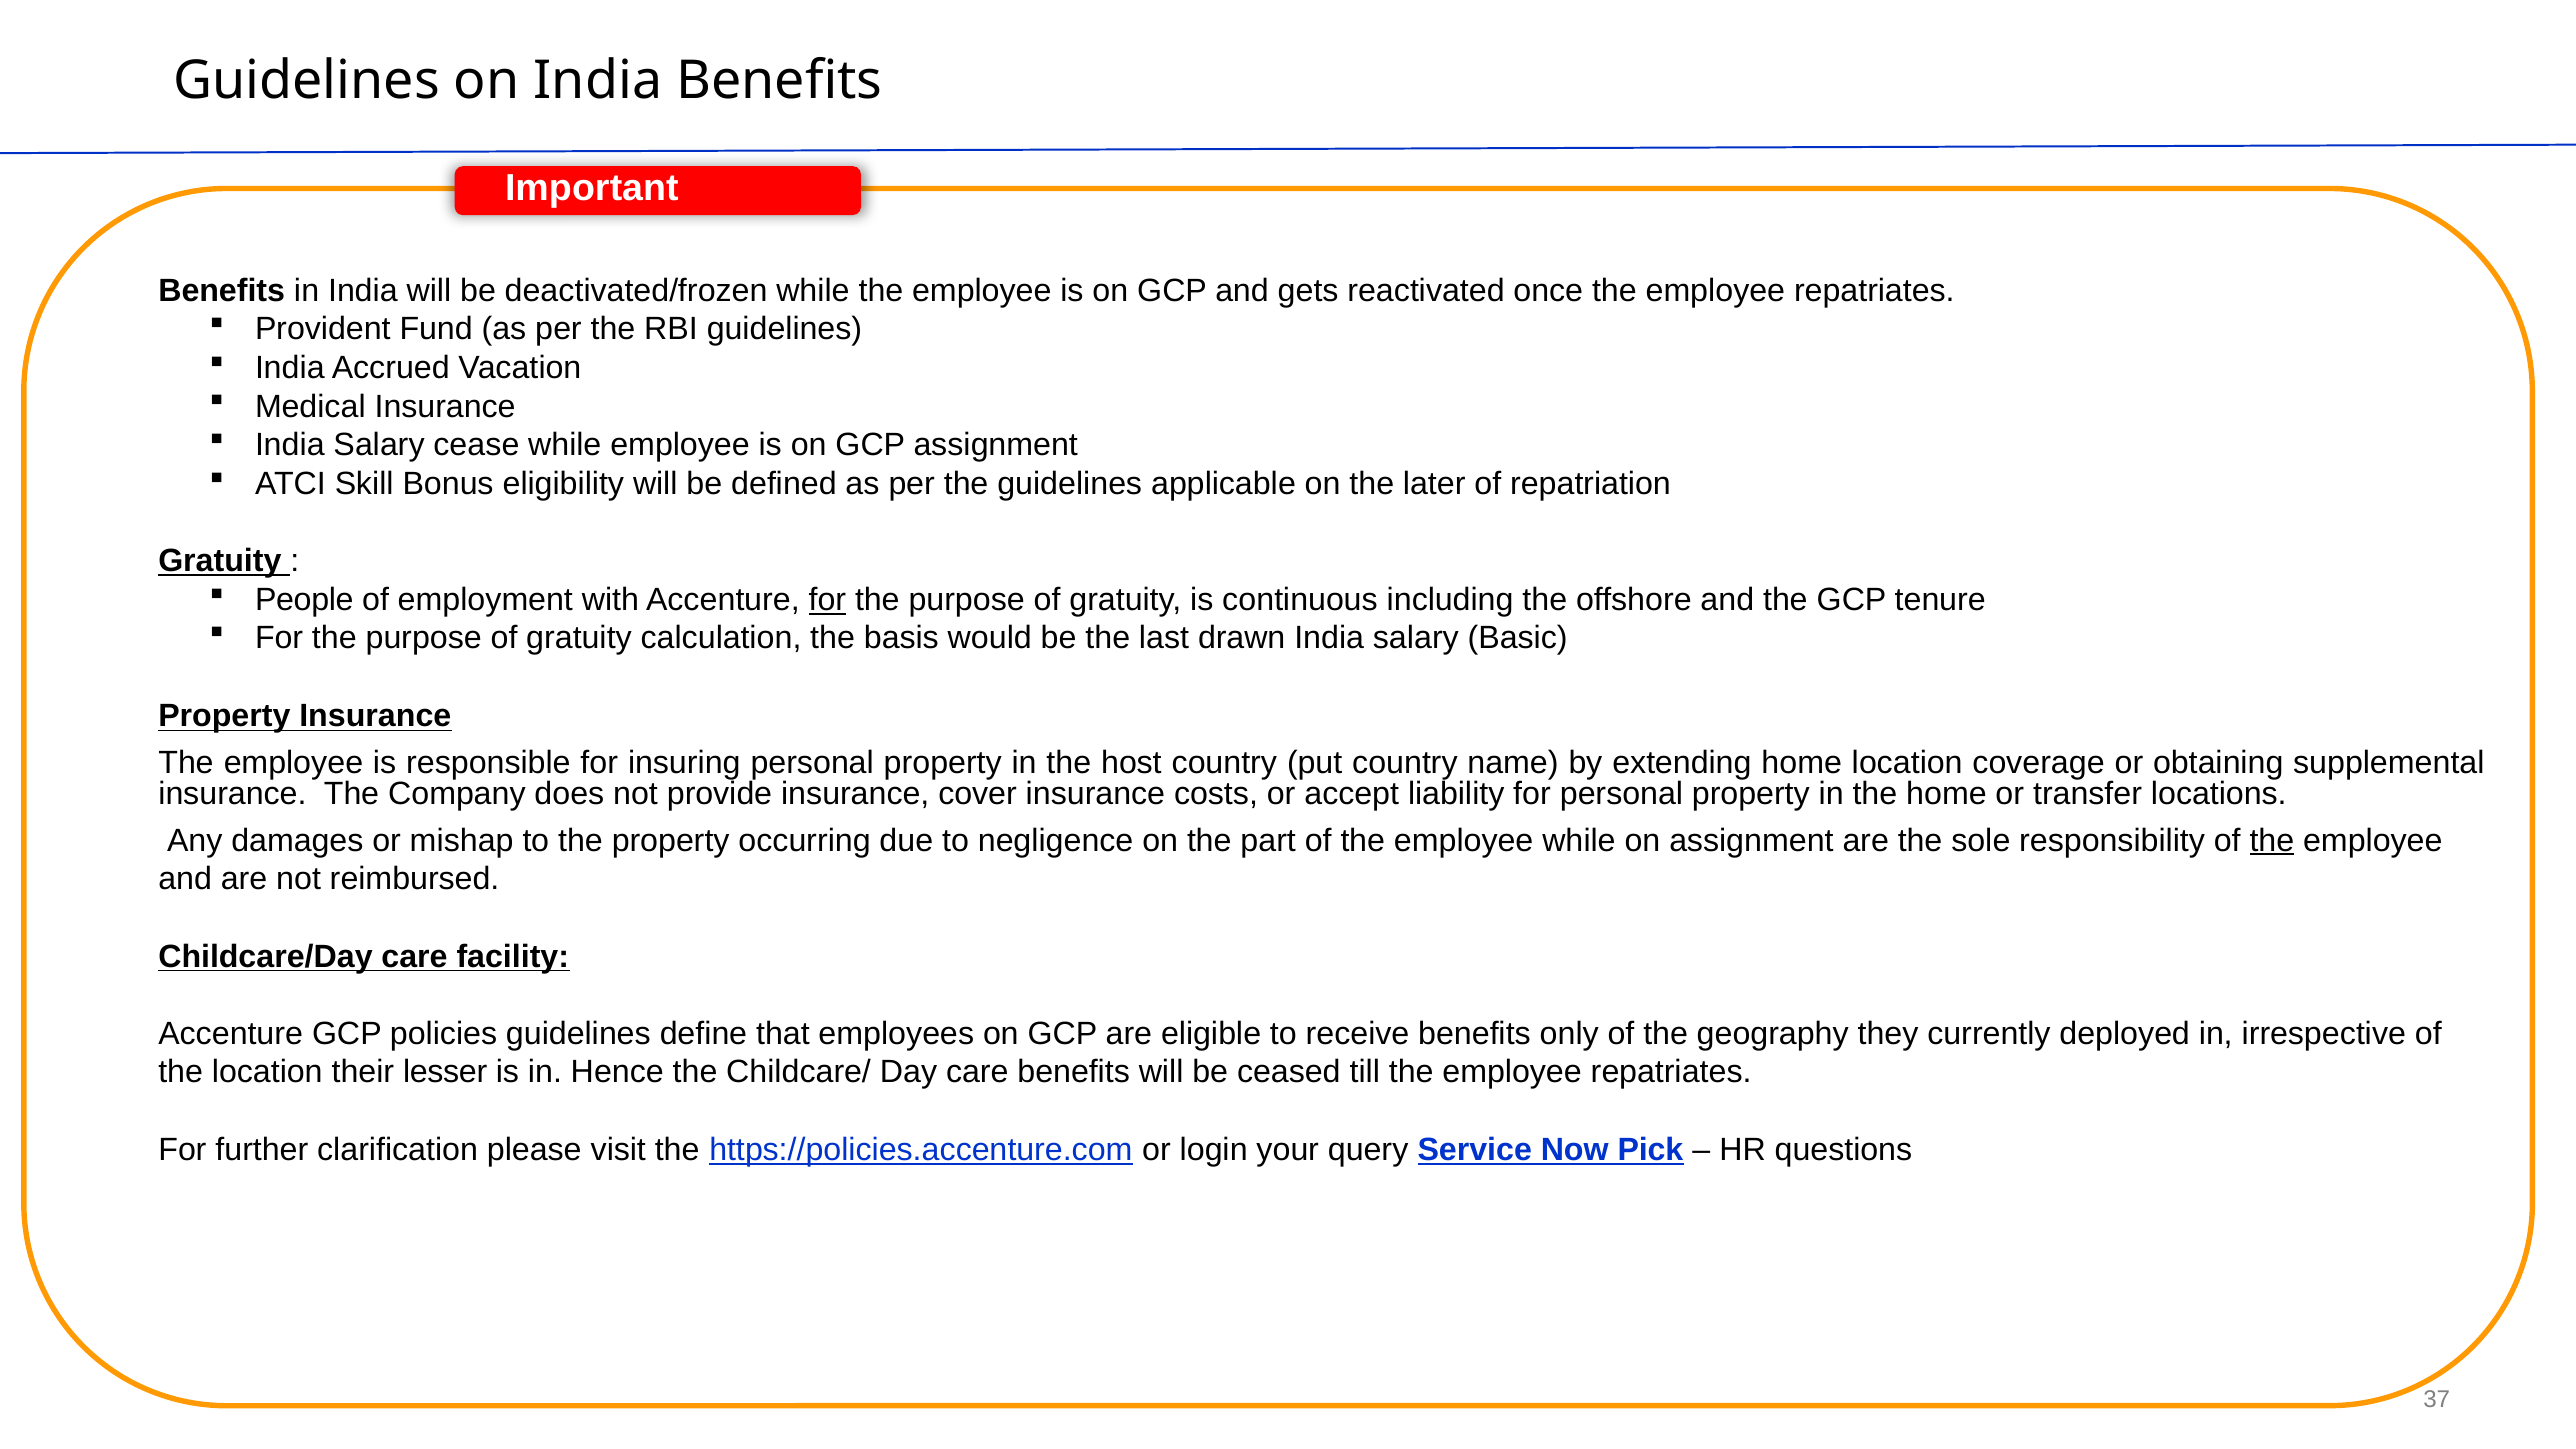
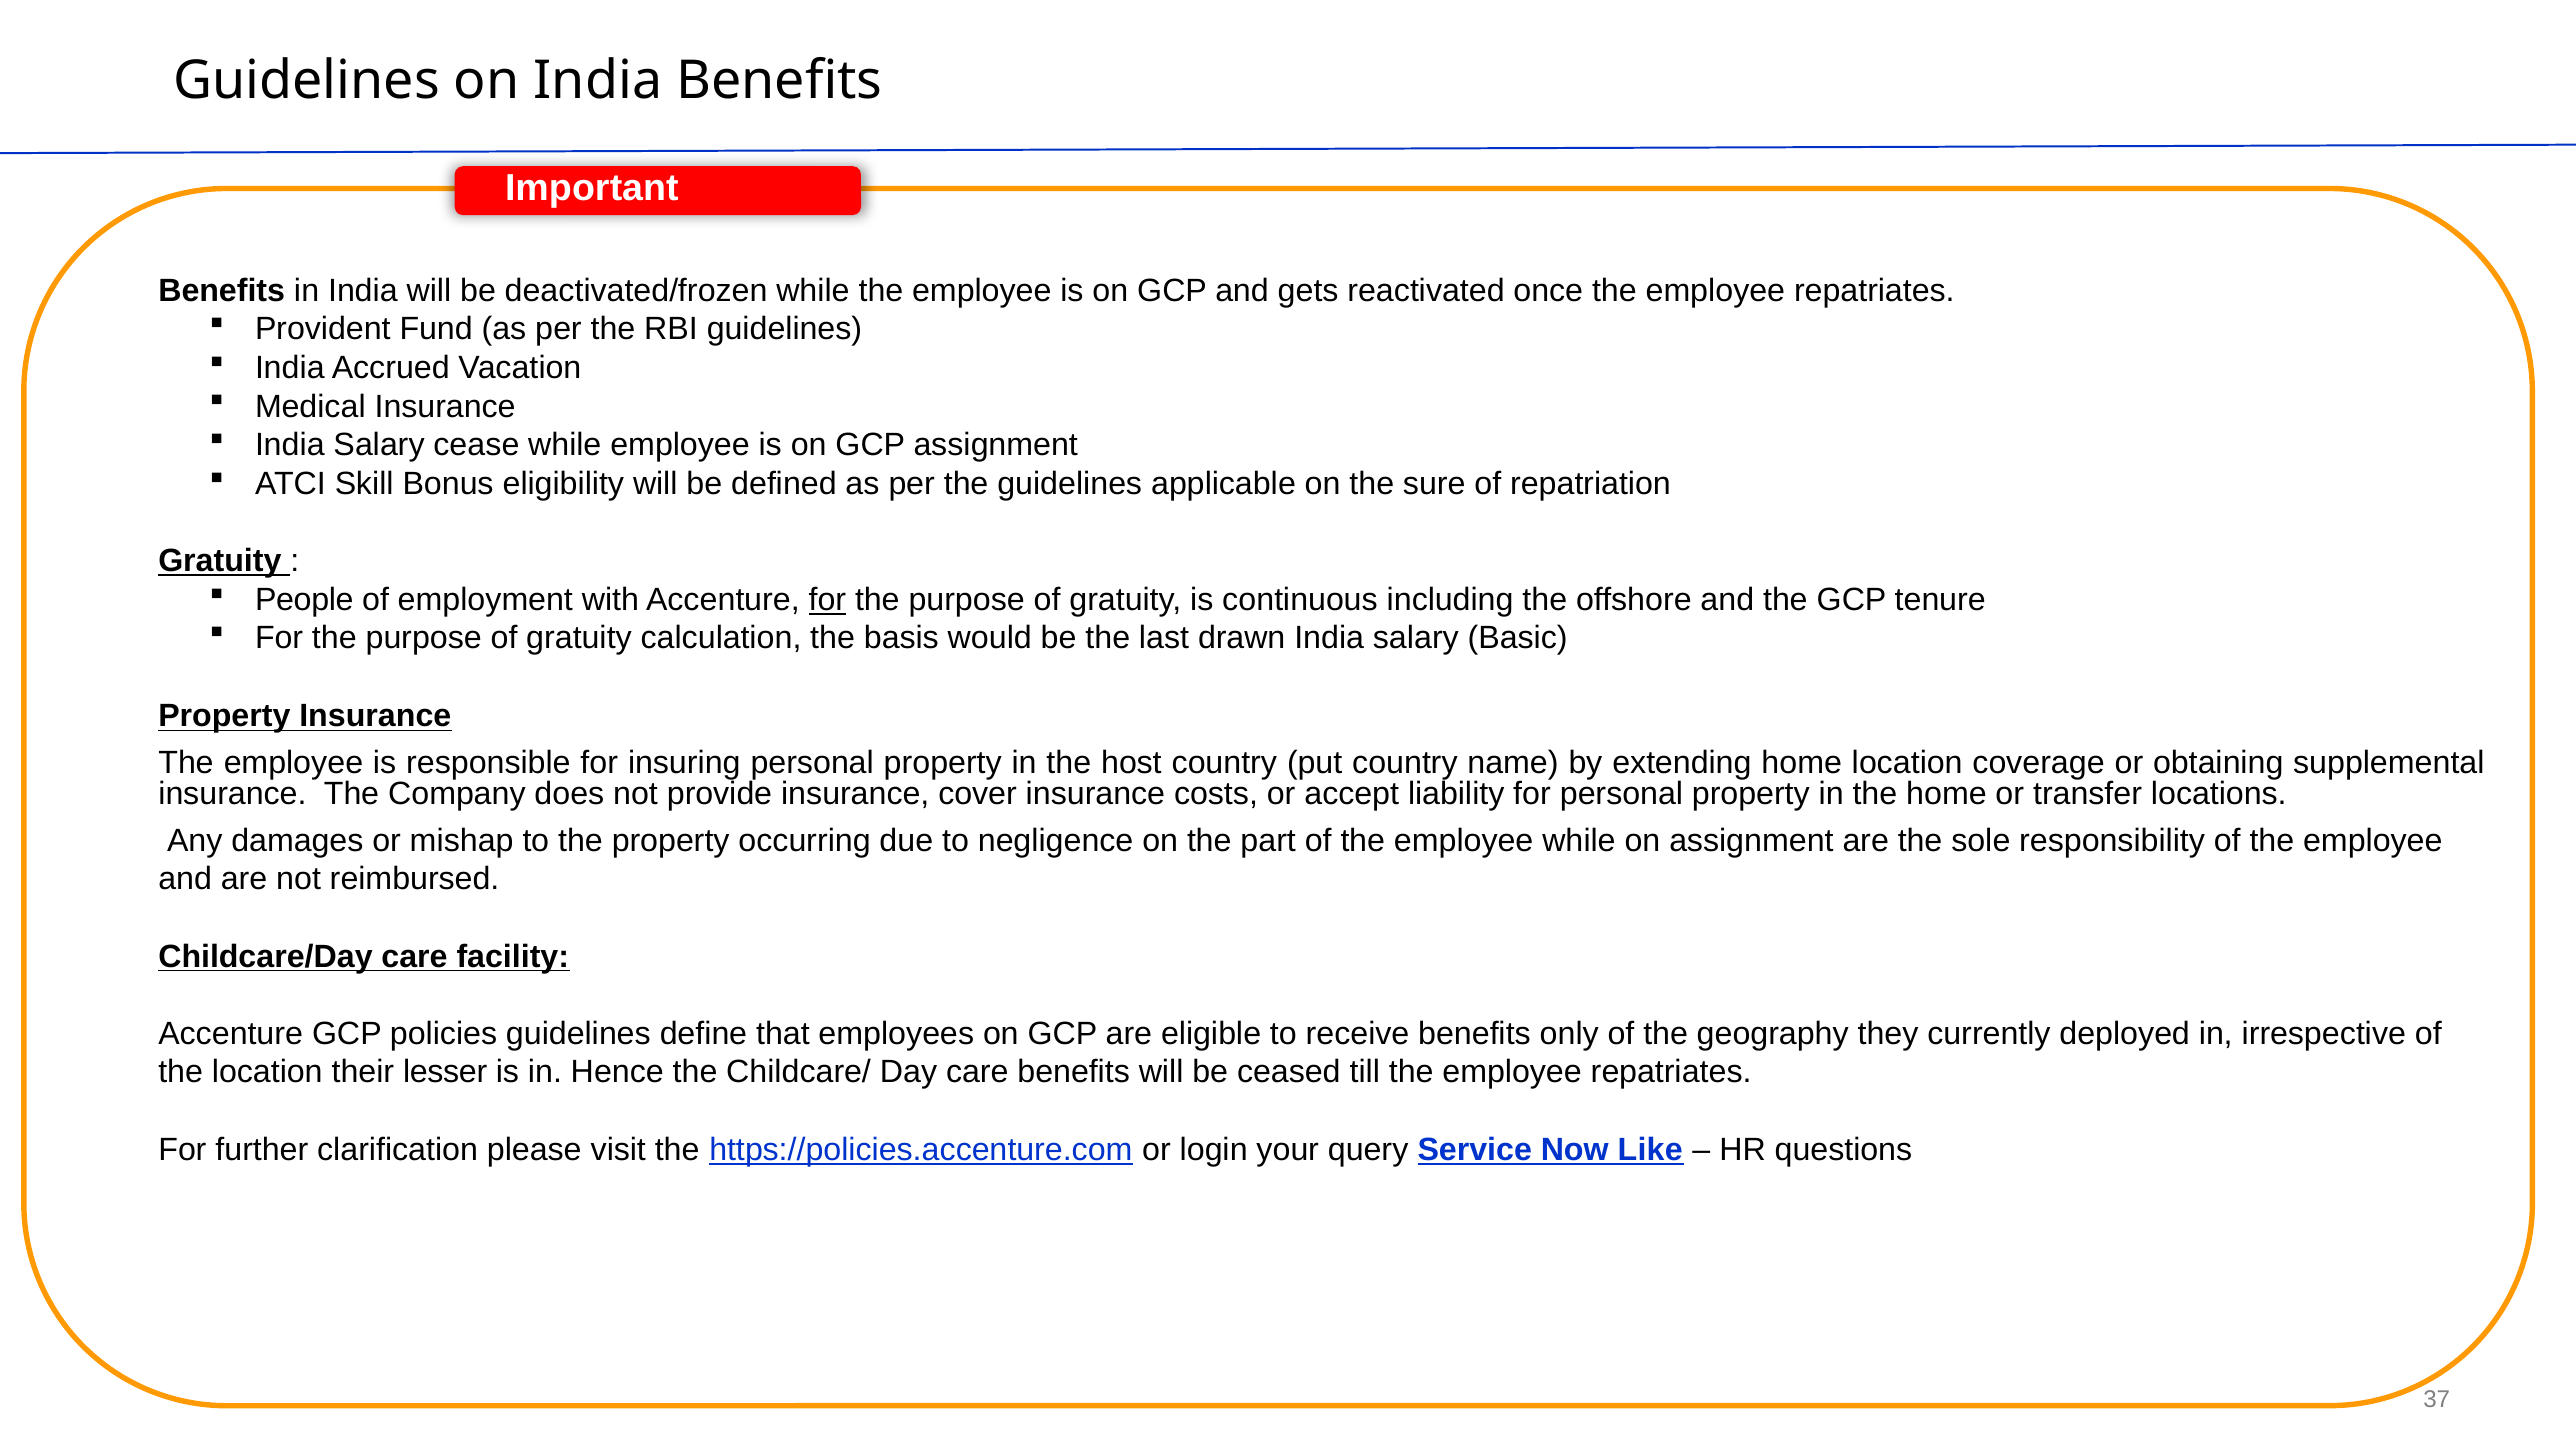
later: later -> sure
the at (2272, 841) underline: present -> none
Pick: Pick -> Like
